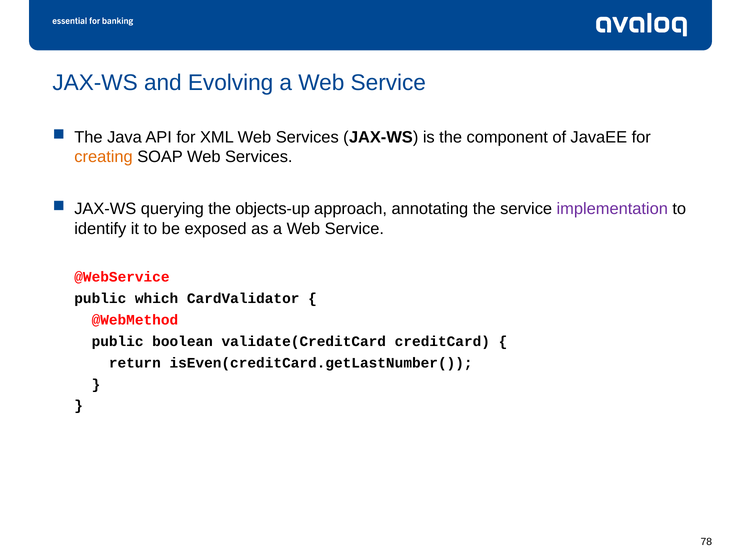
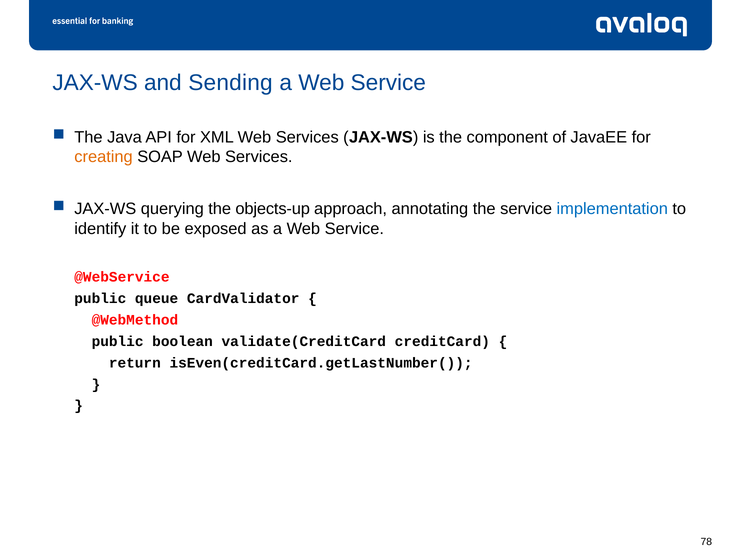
Evolving: Evolving -> Sending
implementation colour: purple -> blue
which: which -> queue
